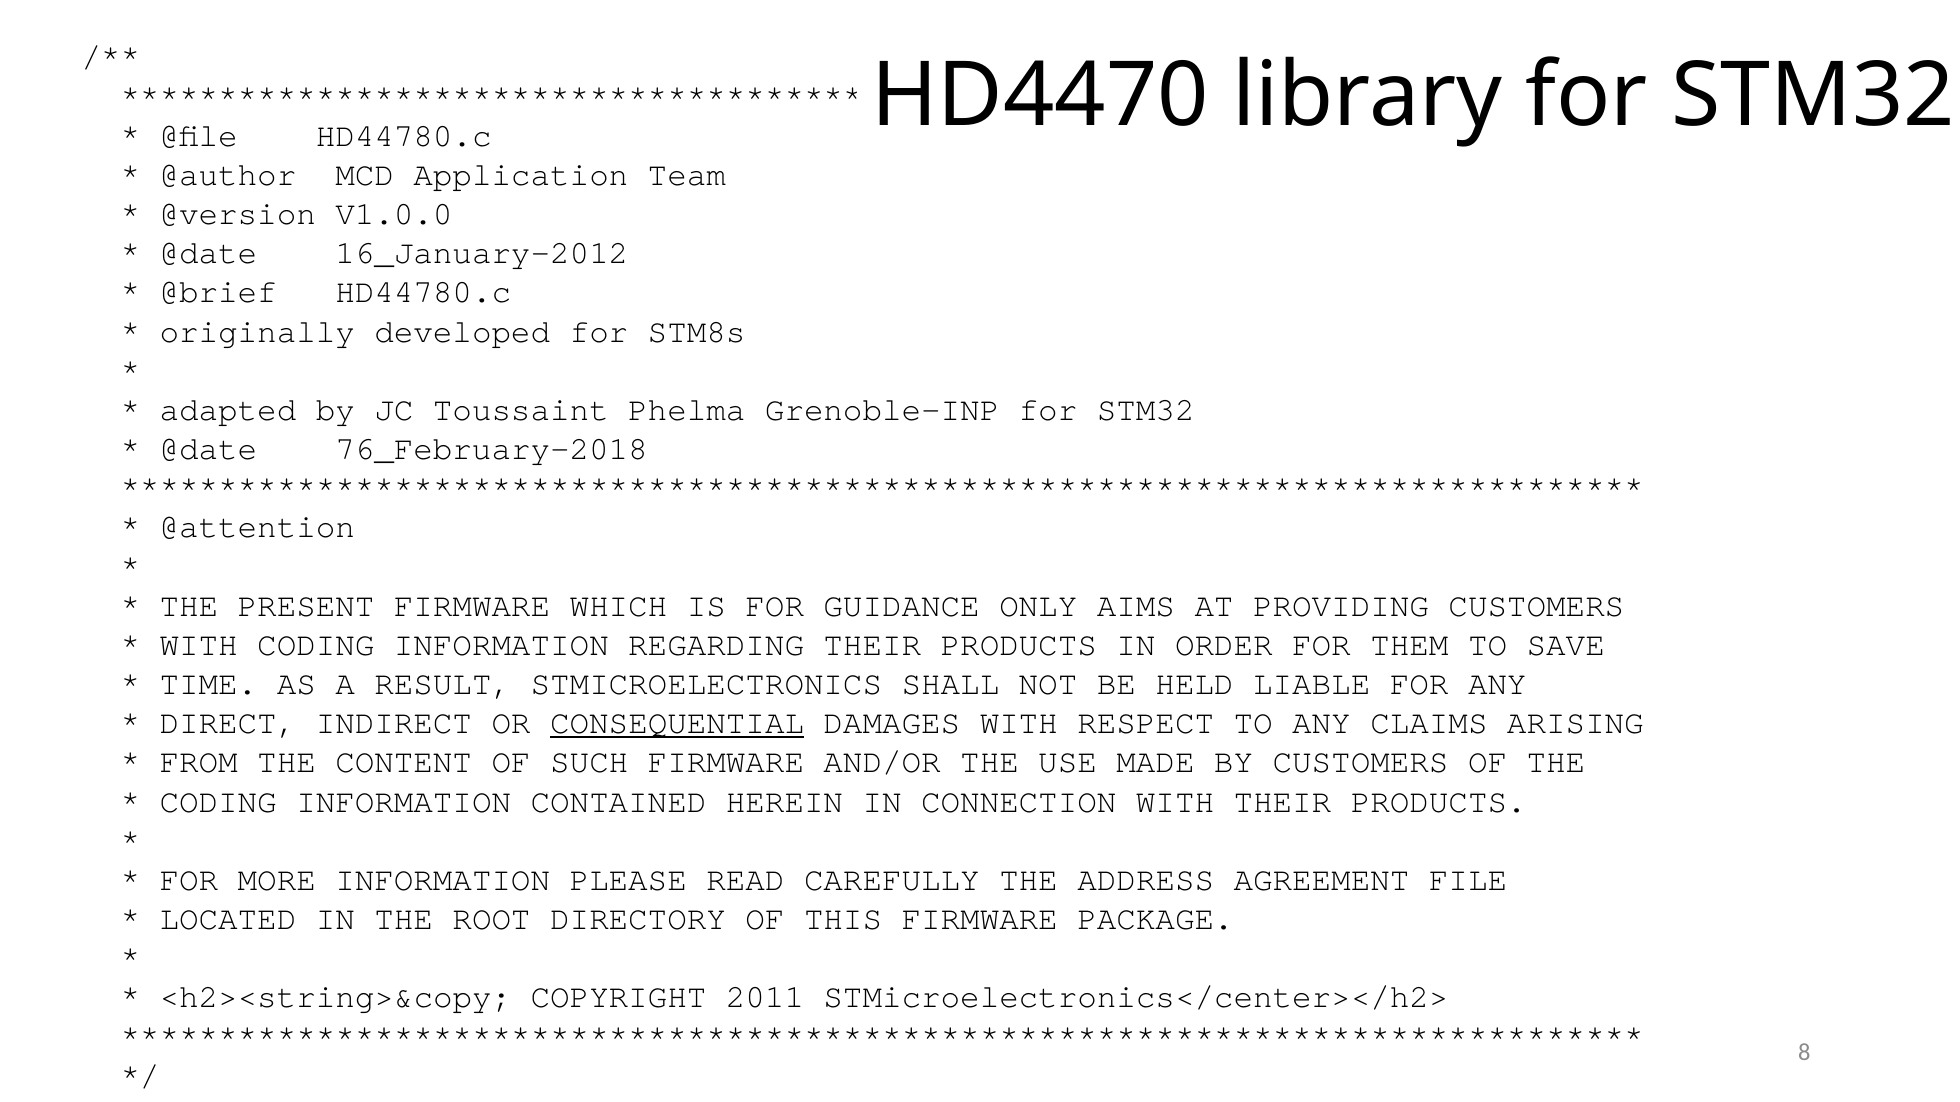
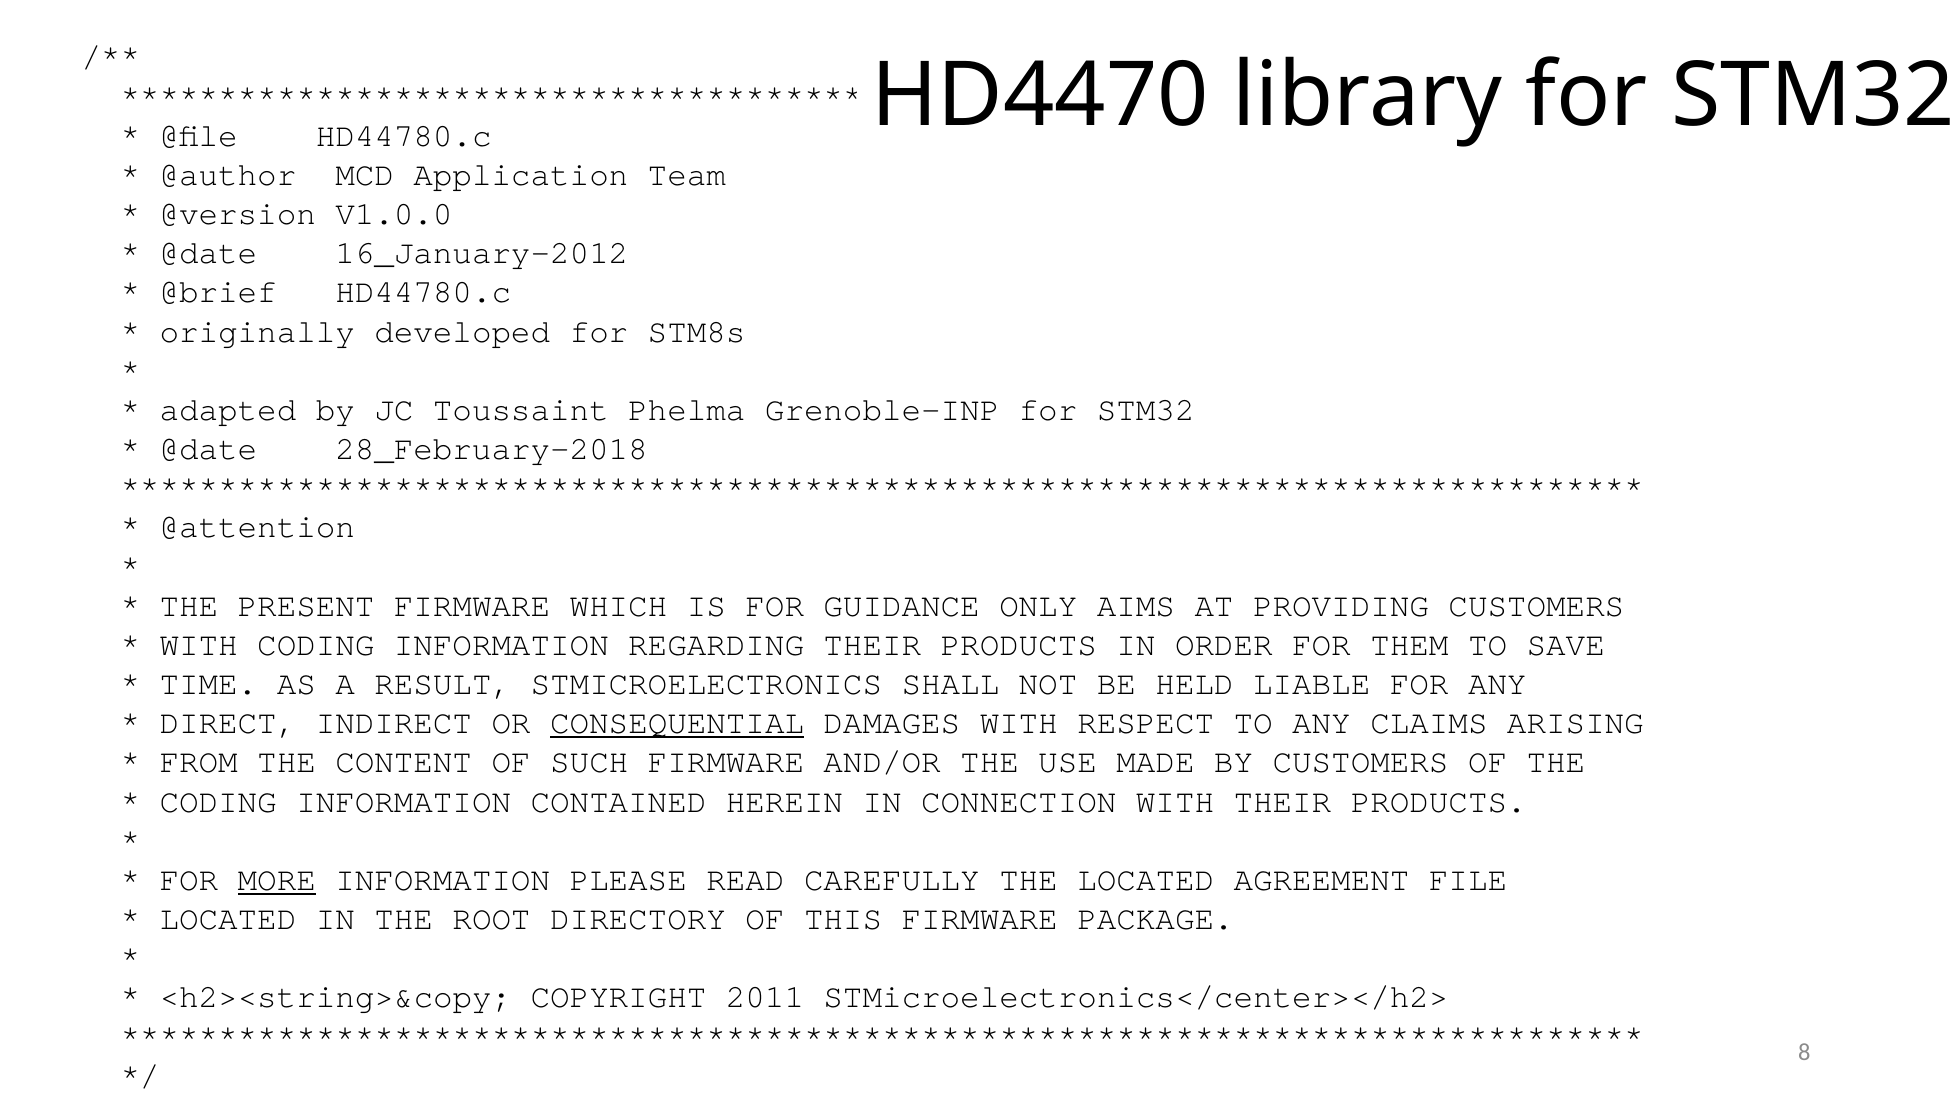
76_February-2018: 76_February-2018 -> 28_February-2018
MORE underline: none -> present
THE ADDRESS: ADDRESS -> LOCATED
